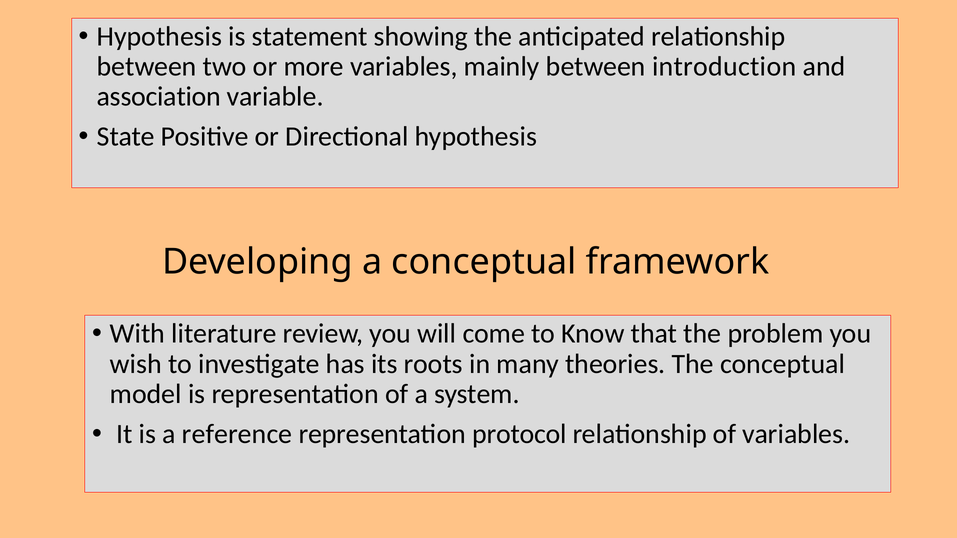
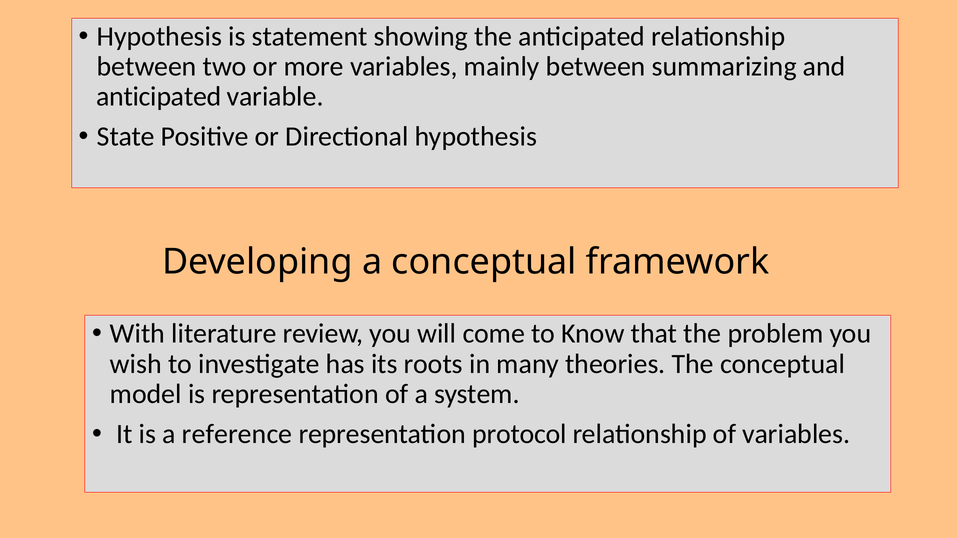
introduction: introduction -> summarizing
association at (159, 97): association -> anticipated
